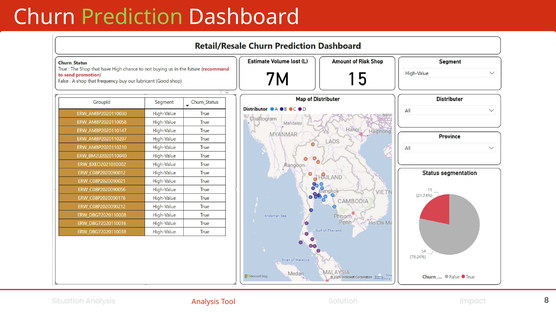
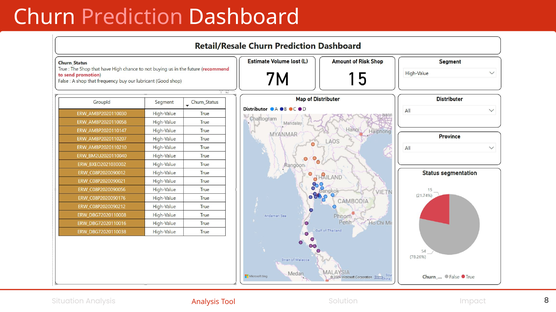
Prediction colour: light green -> pink
